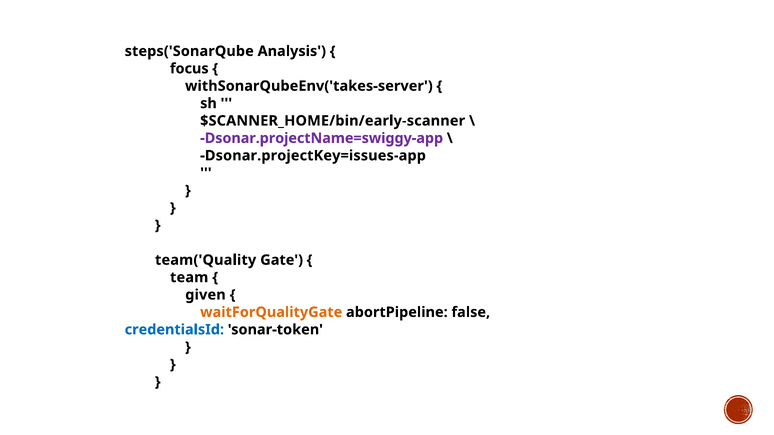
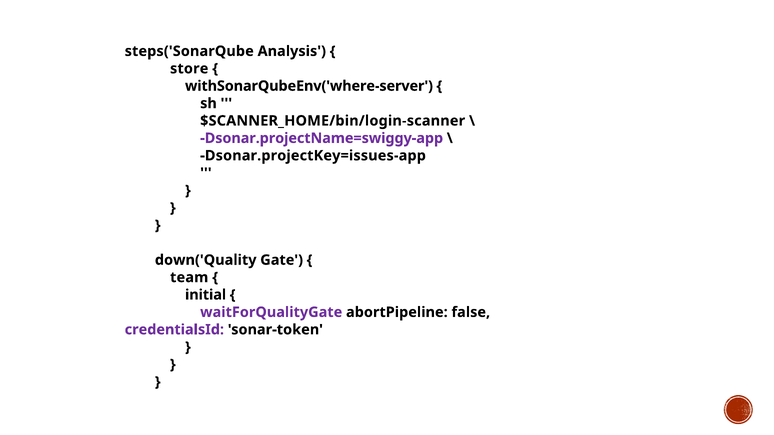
focus: focus -> store
withSonarQubeEnv('takes-server: withSonarQubeEnv('takes-server -> withSonarQubeEnv('where-server
$SCANNER_HOME/bin/early-scanner: $SCANNER_HOME/bin/early-scanner -> $SCANNER_HOME/bin/login-scanner
team('Quality: team('Quality -> down('Quality
given: given -> initial
waitForQualityGate colour: orange -> purple
credentialsId colour: blue -> purple
